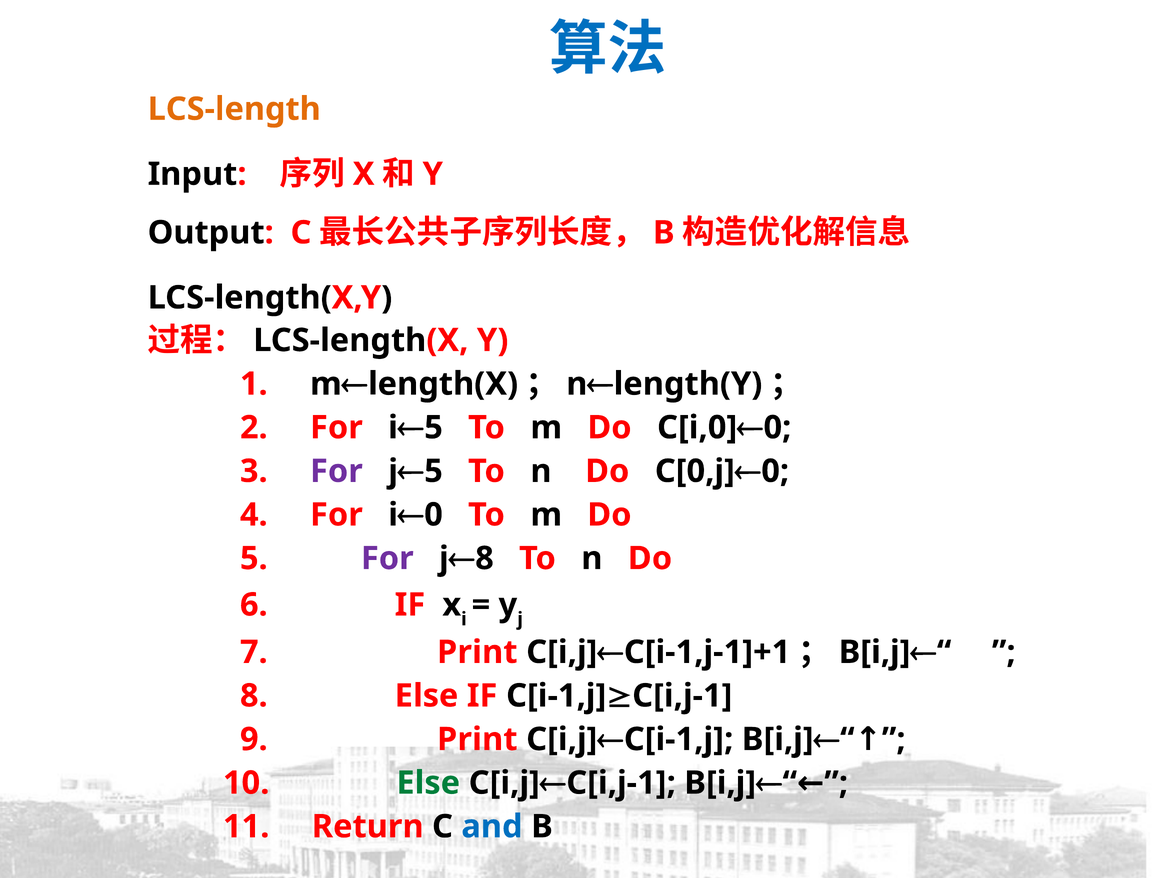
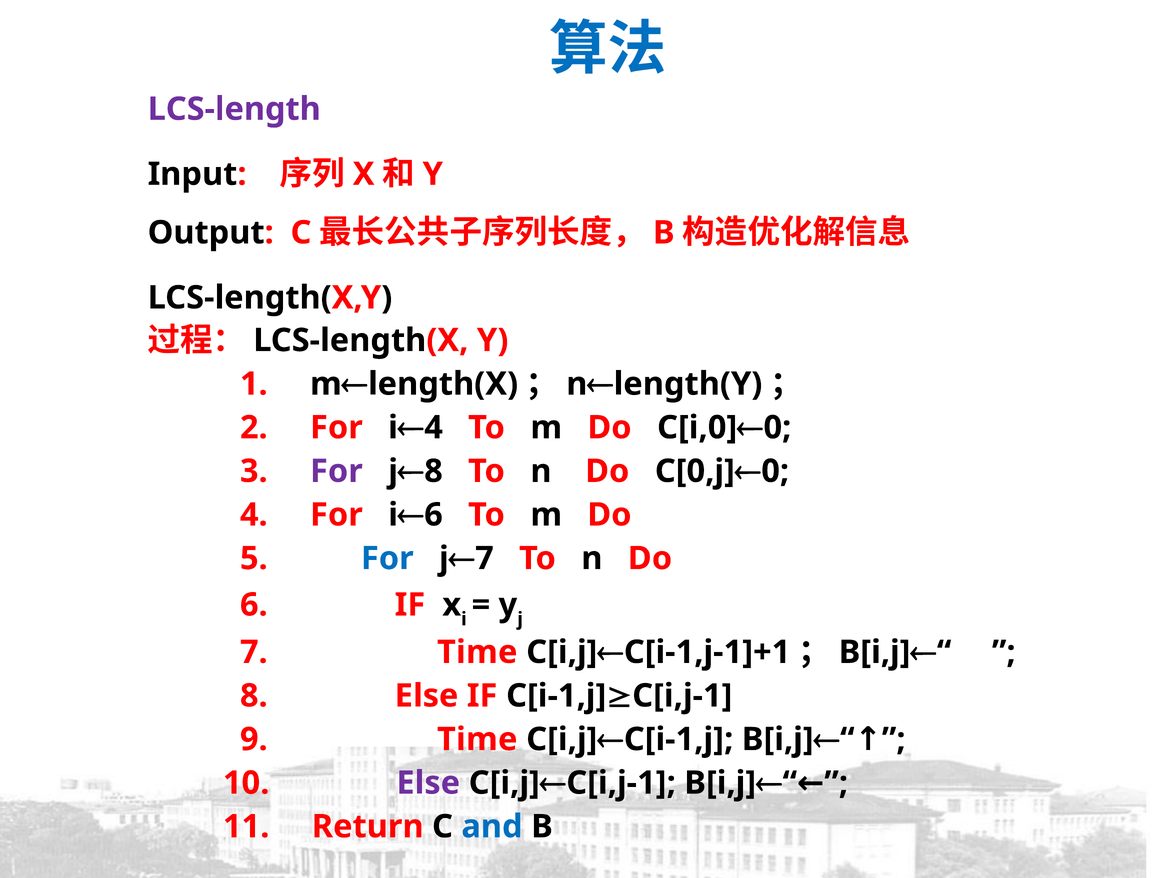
LCS-length colour: orange -> purple
5 at (434, 428): 5 -> 4
5 at (433, 471): 5 -> 8
0 at (433, 515): 0 -> 6
For at (387, 559) colour: purple -> blue
8 at (484, 559): 8 -> 7
7 Print: Print -> Time
9 Print: Print -> Time
Else at (428, 783) colour: green -> purple
